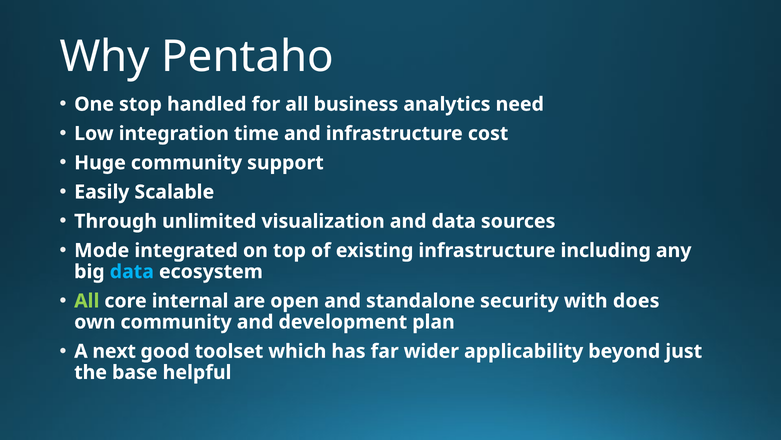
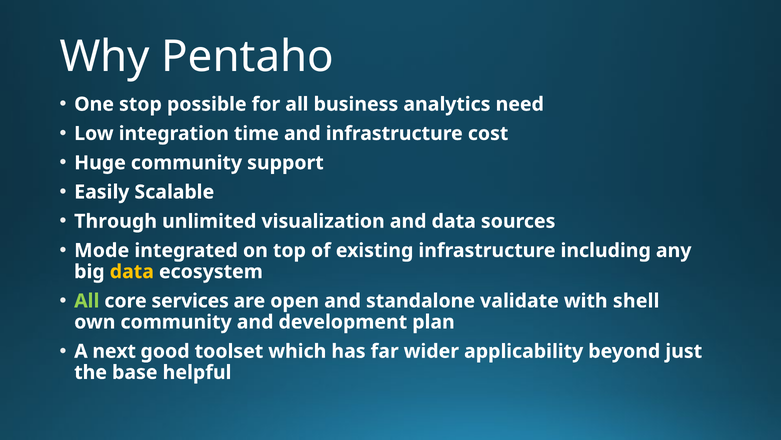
handled: handled -> possible
data at (132, 271) colour: light blue -> yellow
internal: internal -> services
security: security -> validate
does: does -> shell
